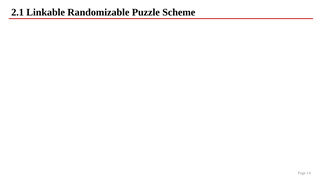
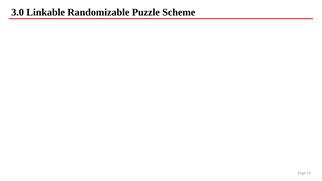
2.1: 2.1 -> 3.0
